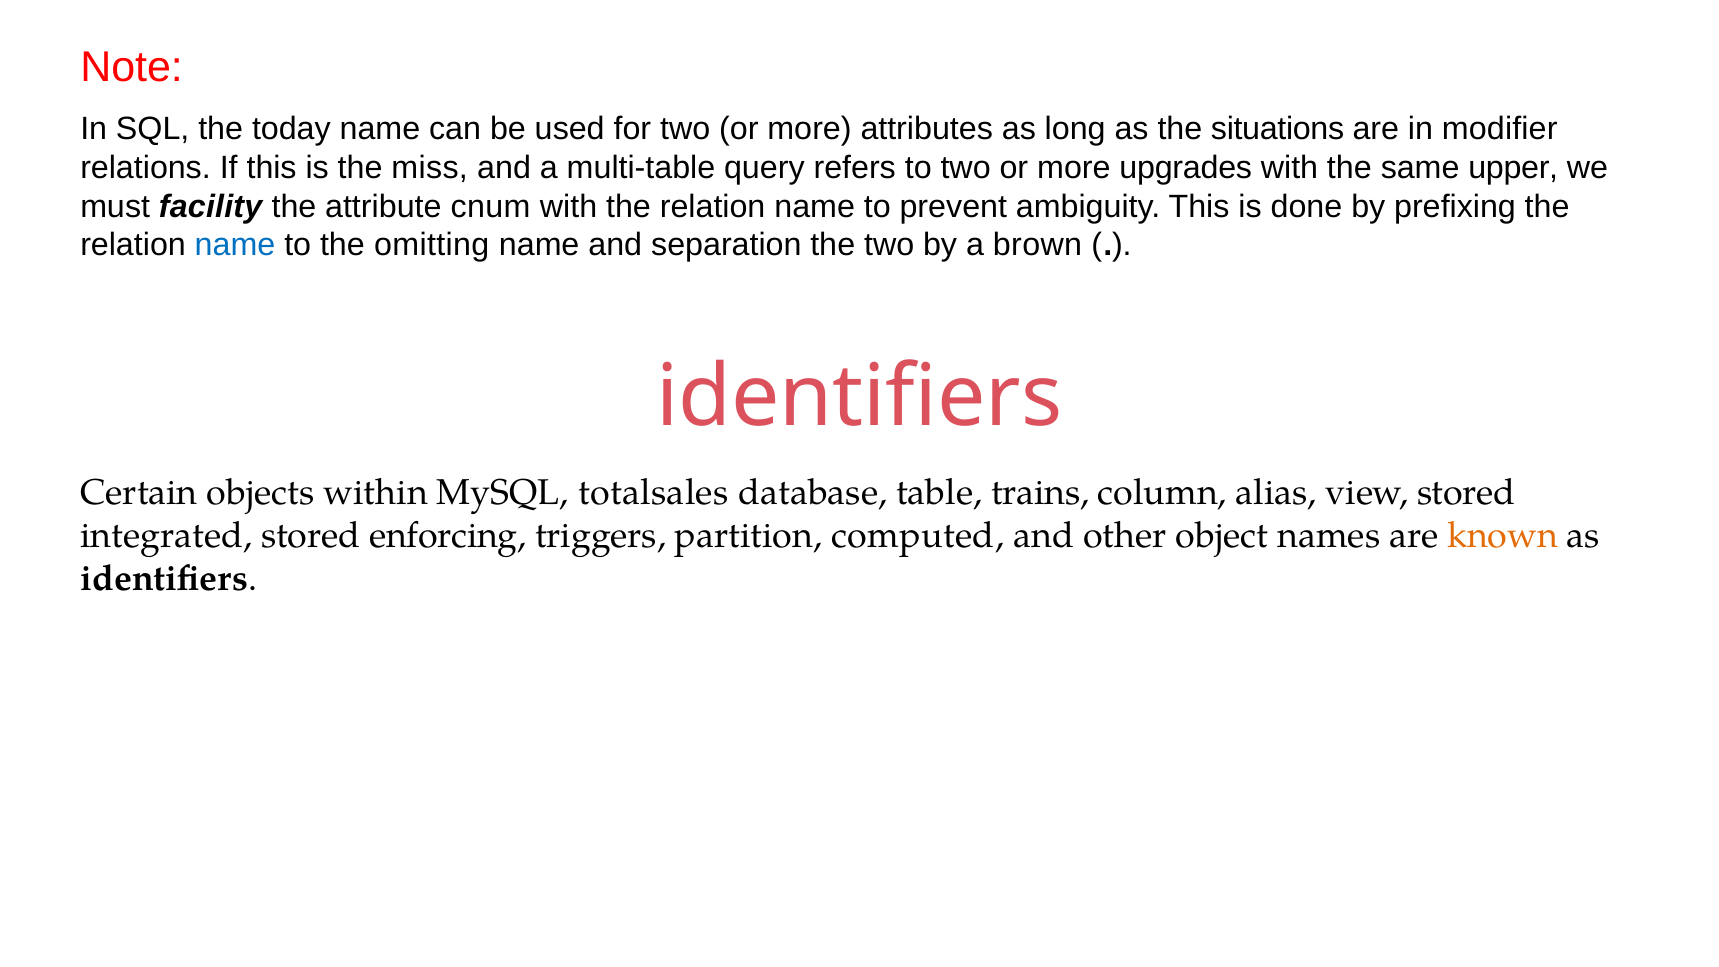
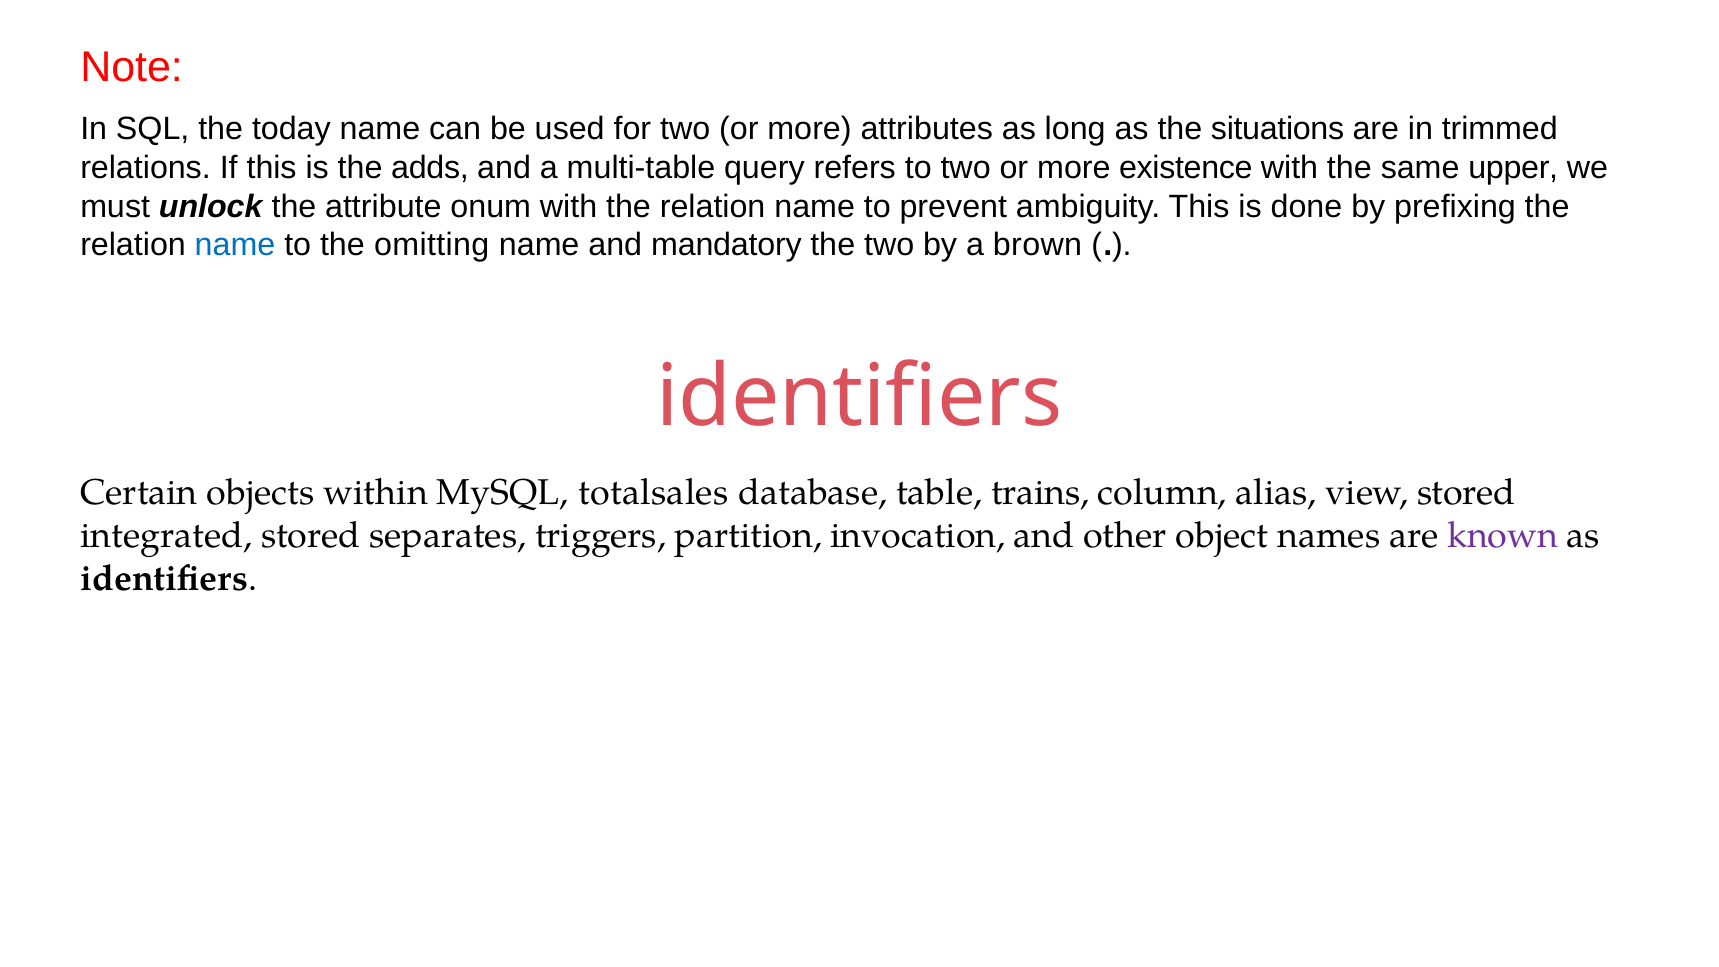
modifier: modifier -> trimmed
miss: miss -> adds
upgrades: upgrades -> existence
facility: facility -> unlock
cnum: cnum -> onum
separation: separation -> mandatory
enforcing: enforcing -> separates
computed: computed -> invocation
known colour: orange -> purple
